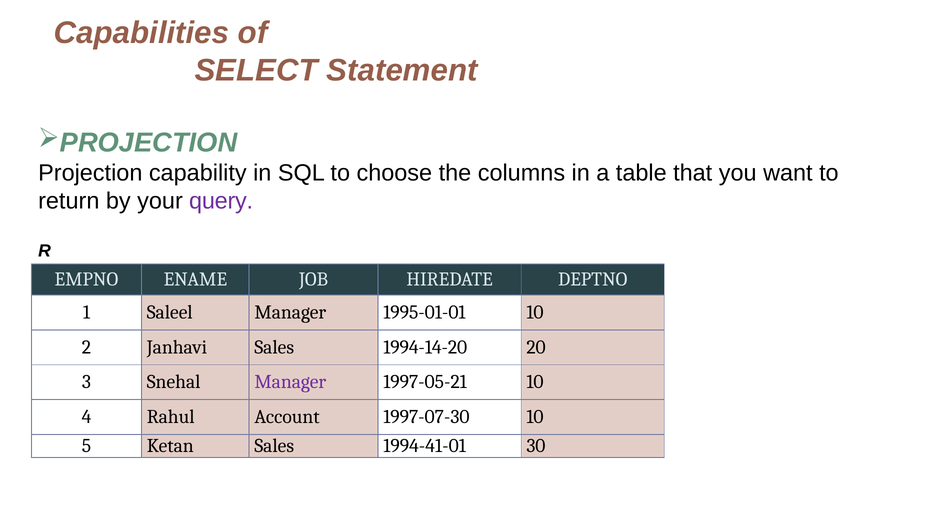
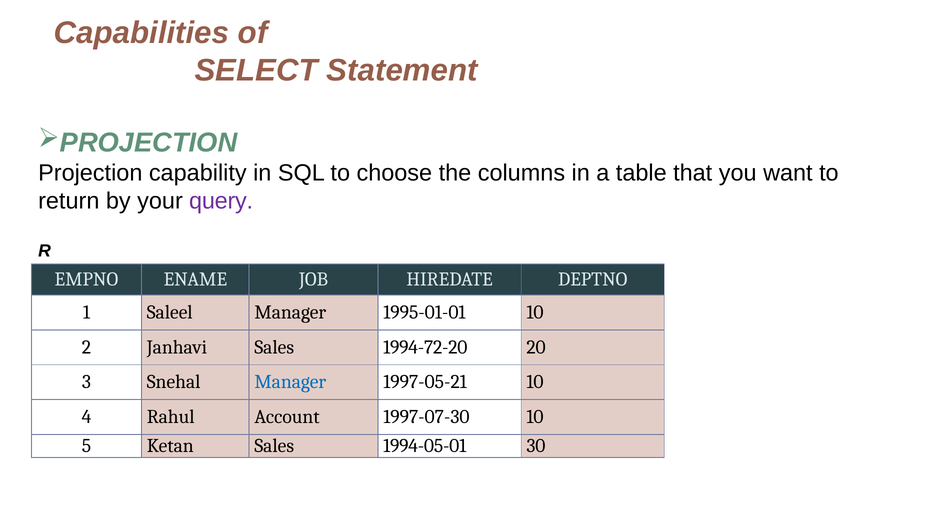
1994-14-20: 1994-14-20 -> 1994-72-20
Manager at (290, 382) colour: purple -> blue
1994-41-01: 1994-41-01 -> 1994-05-01
